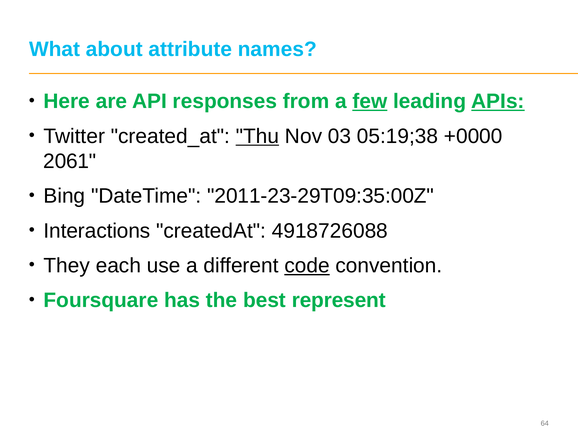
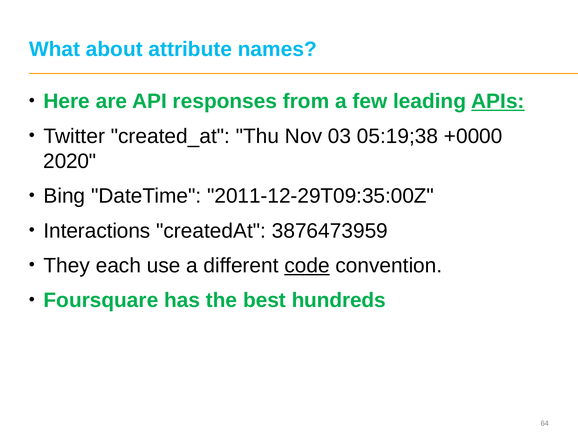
few underline: present -> none
Thu underline: present -> none
2061: 2061 -> 2020
2011-23-29T09:35:00Z: 2011-23-29T09:35:00Z -> 2011-12-29T09:35:00Z
4918726088: 4918726088 -> 3876473959
represent: represent -> hundreds
